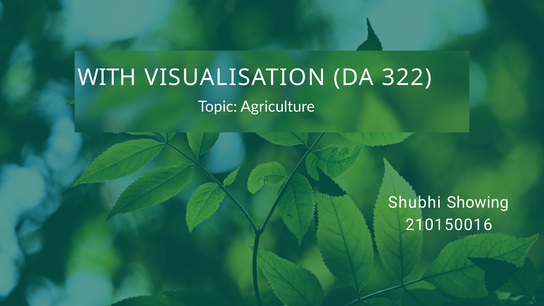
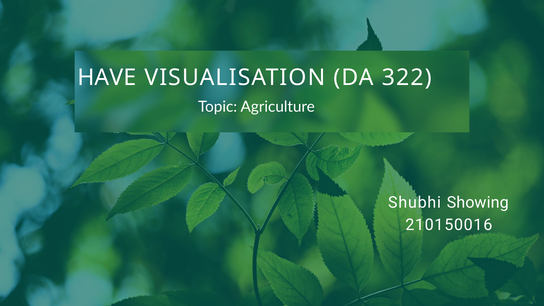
WITH: WITH -> HAVE
